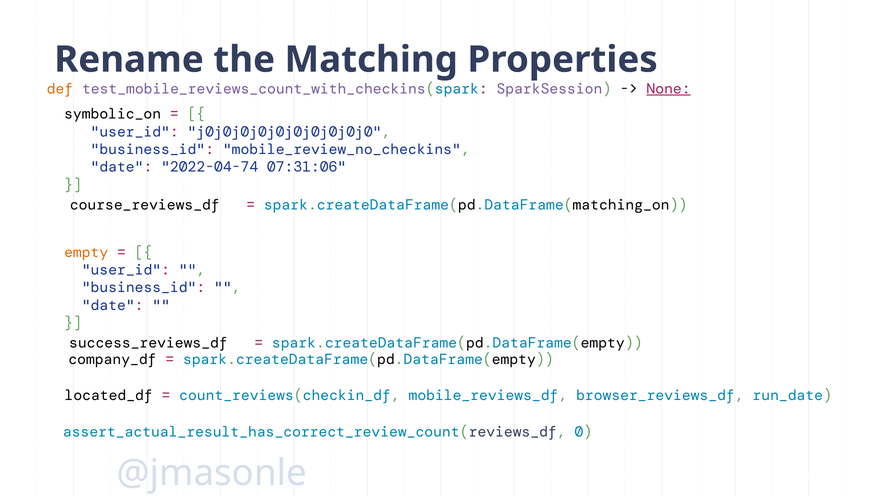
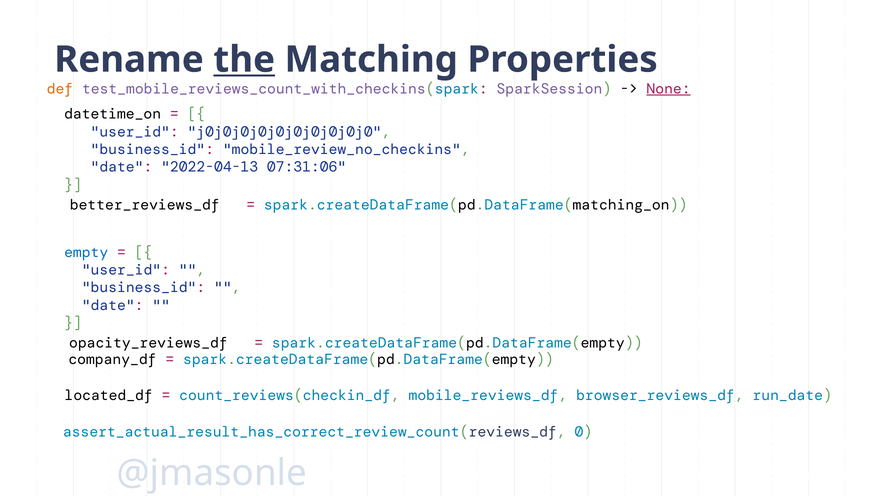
the underline: none -> present
symbolic_on: symbolic_on -> datetime_on
2022-04-74: 2022-04-74 -> 2022-04-13
course_reviews_df: course_reviews_df -> better_reviews_df
empty colour: orange -> blue
success_reviews_df: success_reviews_df -> opacity_reviews_df
